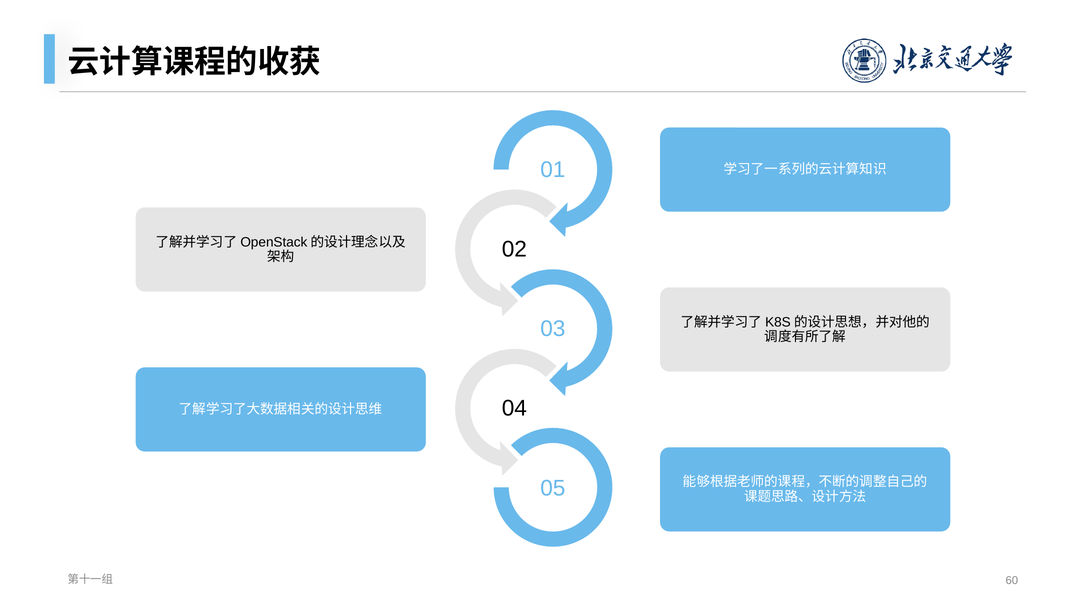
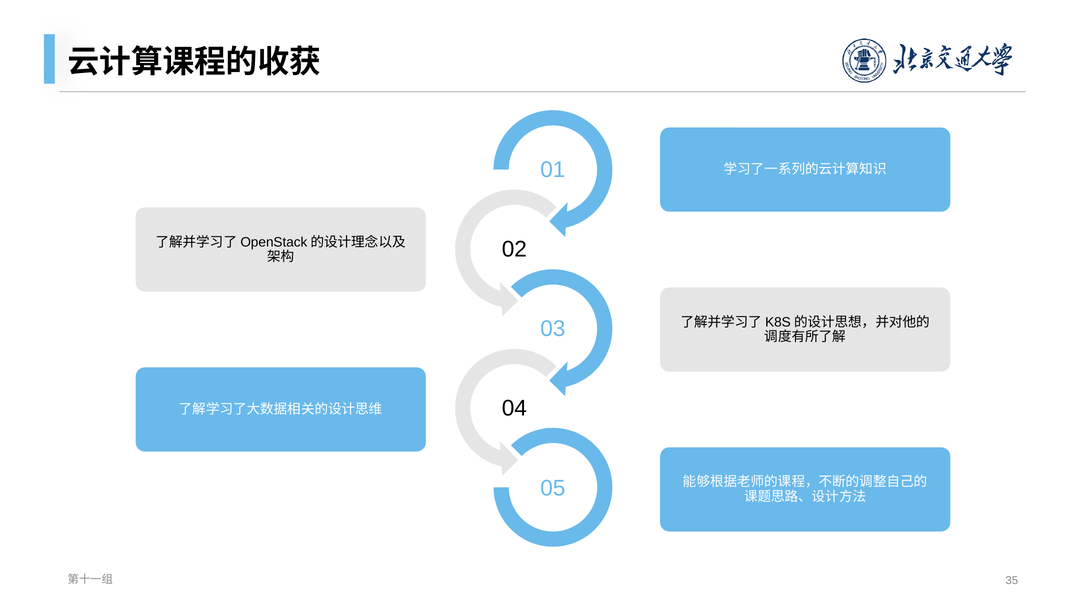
60: 60 -> 35
